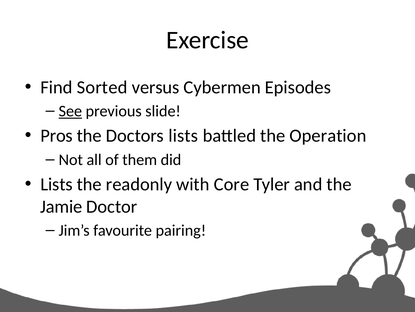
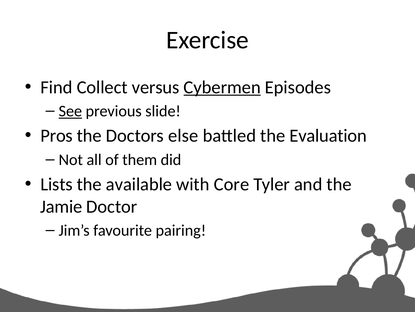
Sorted: Sorted -> Collect
Cybermen underline: none -> present
Doctors lists: lists -> else
Operation: Operation -> Evaluation
readonly: readonly -> available
